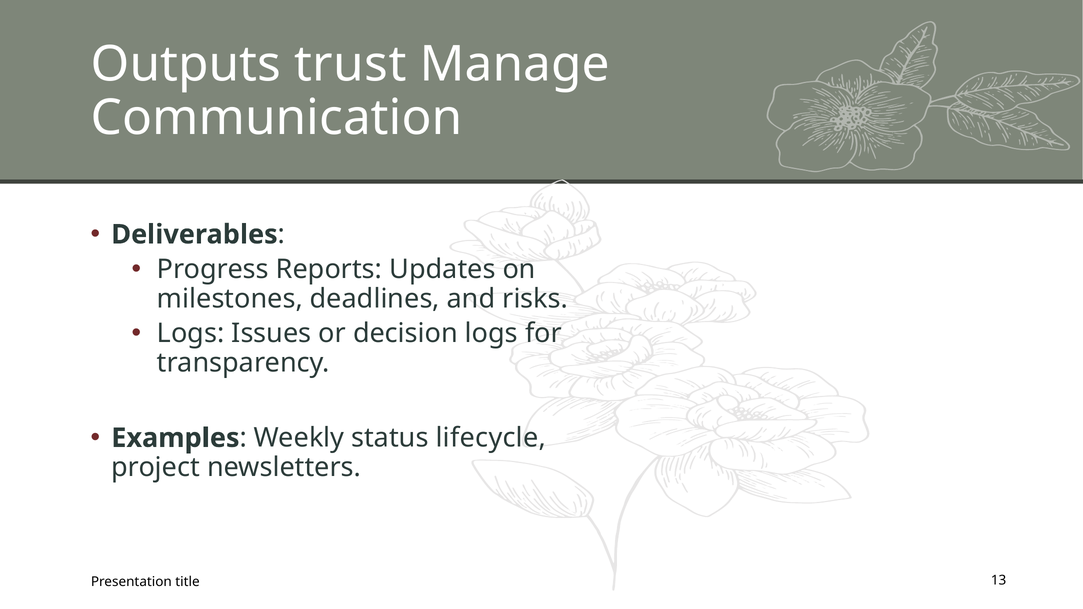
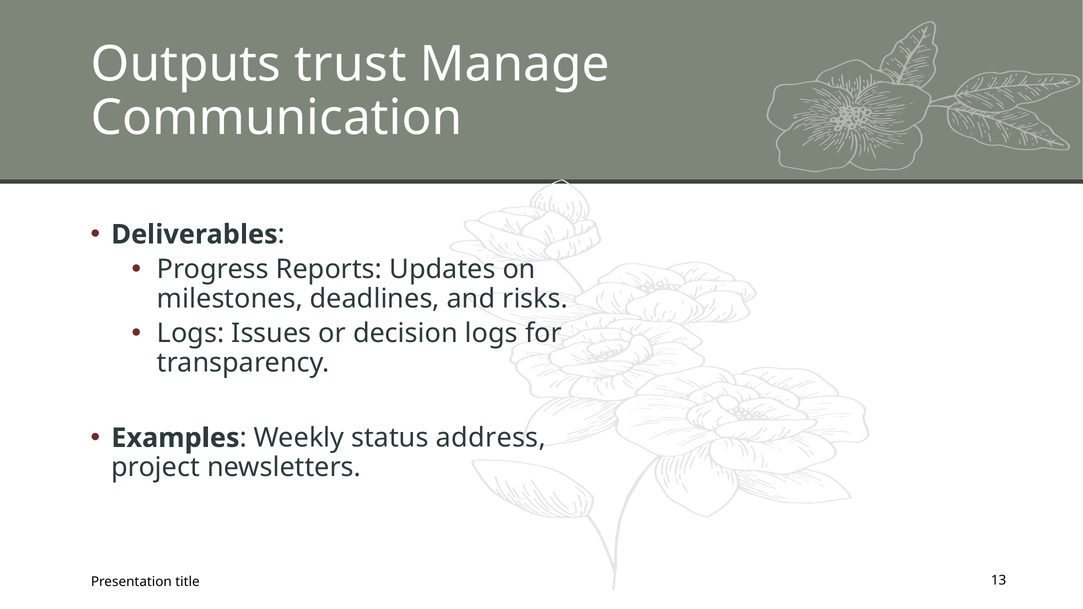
lifecycle: lifecycle -> address
